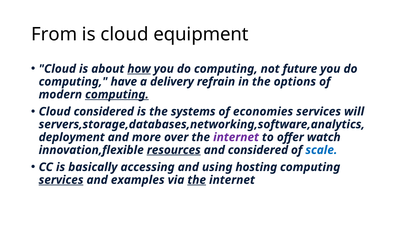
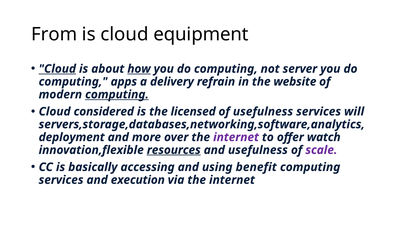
Cloud at (57, 69) underline: none -> present
future: future -> server
have: have -> apps
options: options -> website
systems: systems -> licensed
of economies: economies -> usefulness
and considered: considered -> usefulness
scale colour: blue -> purple
hosting: hosting -> benefit
services at (61, 180) underline: present -> none
examples: examples -> execution
the at (197, 180) underline: present -> none
